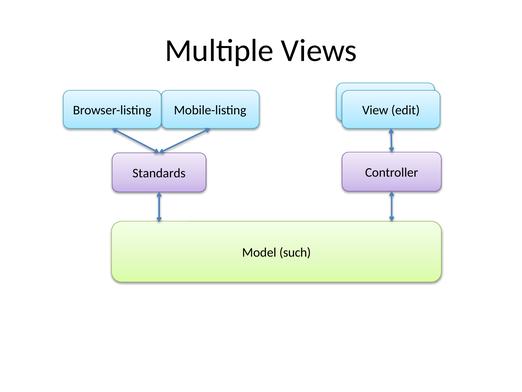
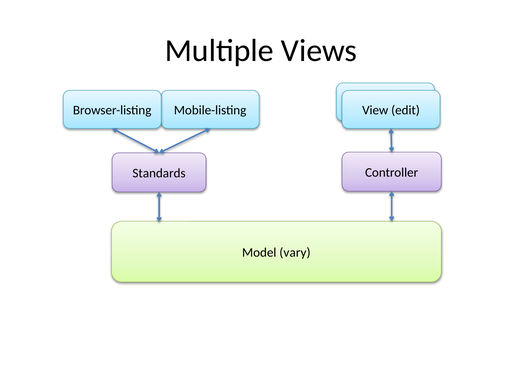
such: such -> vary
